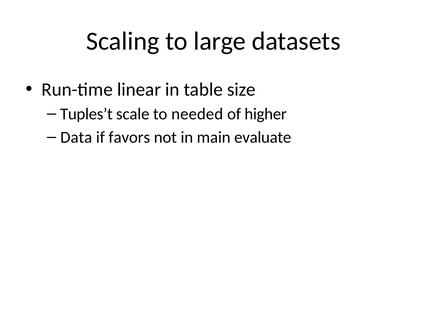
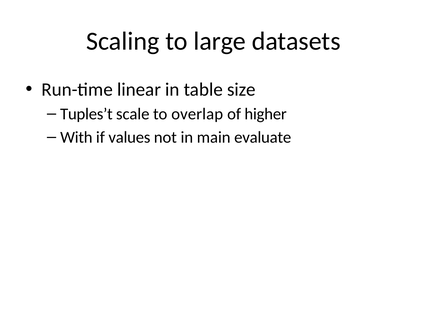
needed: needed -> overlap
Data: Data -> With
favors: favors -> values
